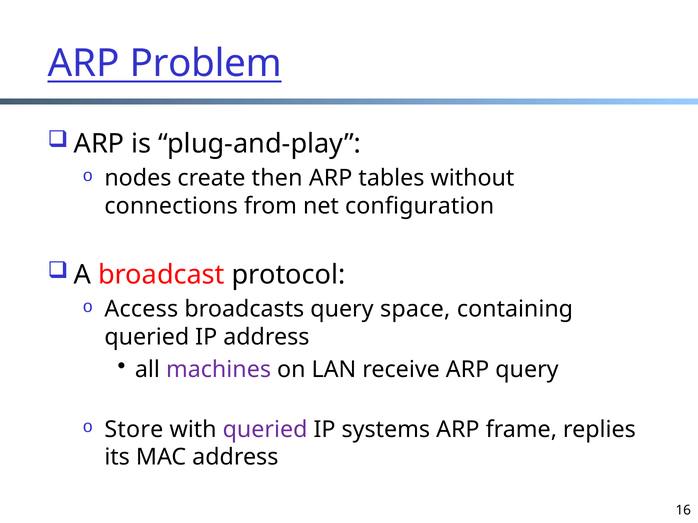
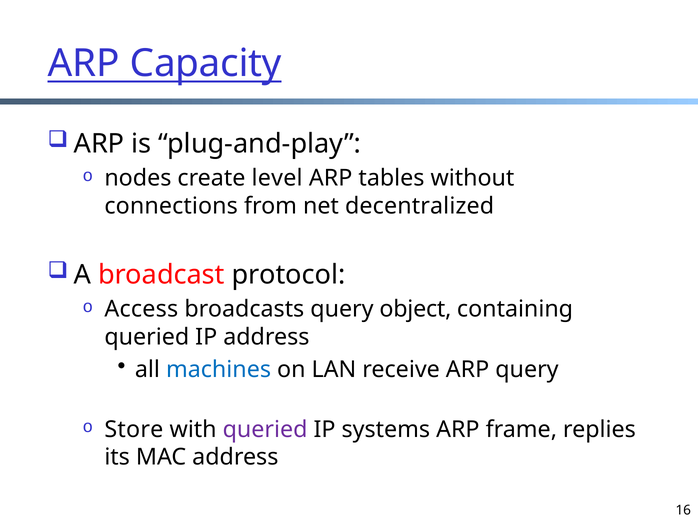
Problem: Problem -> Capacity
then: then -> level
configuration: configuration -> decentralized
space: space -> object
machines colour: purple -> blue
